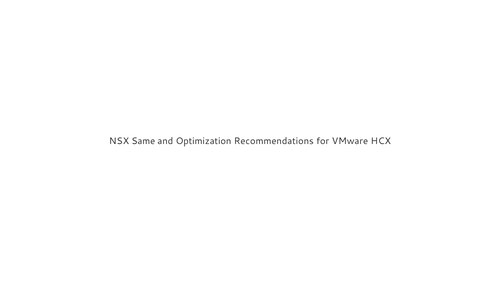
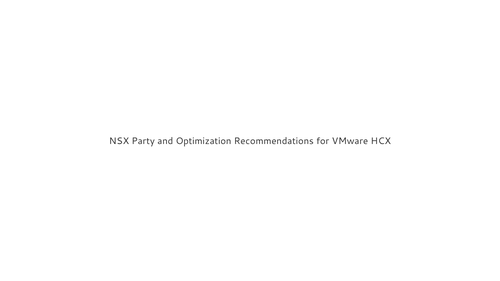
Same: Same -> Party
